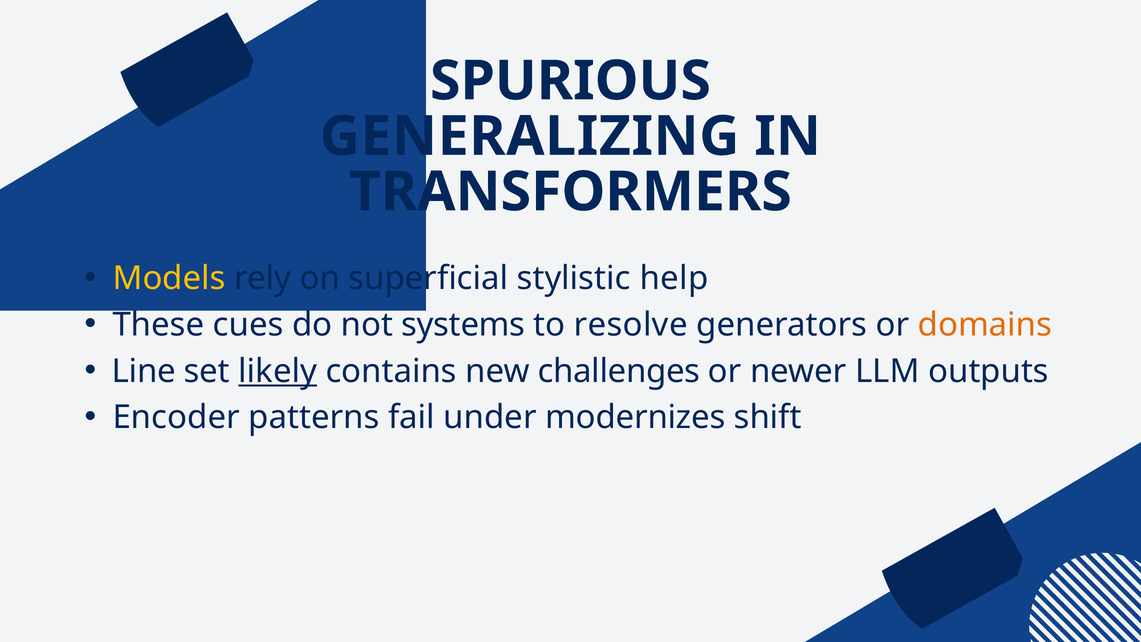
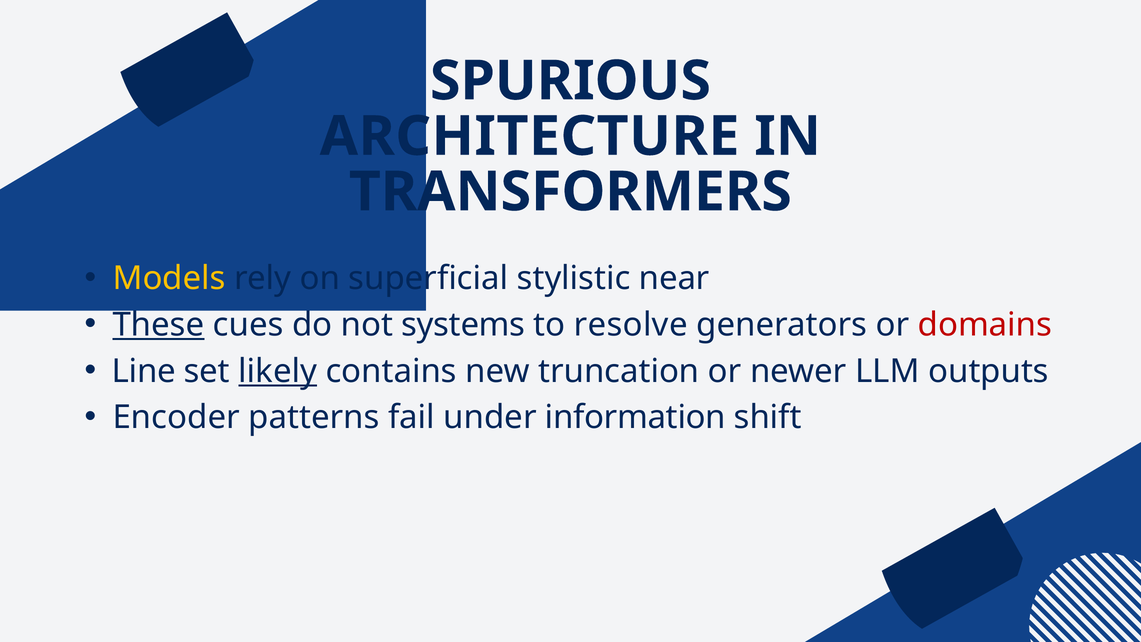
GENERALIZING: GENERALIZING -> ARCHITECTURE
help: help -> near
These underline: none -> present
domains colour: orange -> red
challenges: challenges -> truncation
modernizes: modernizes -> information
